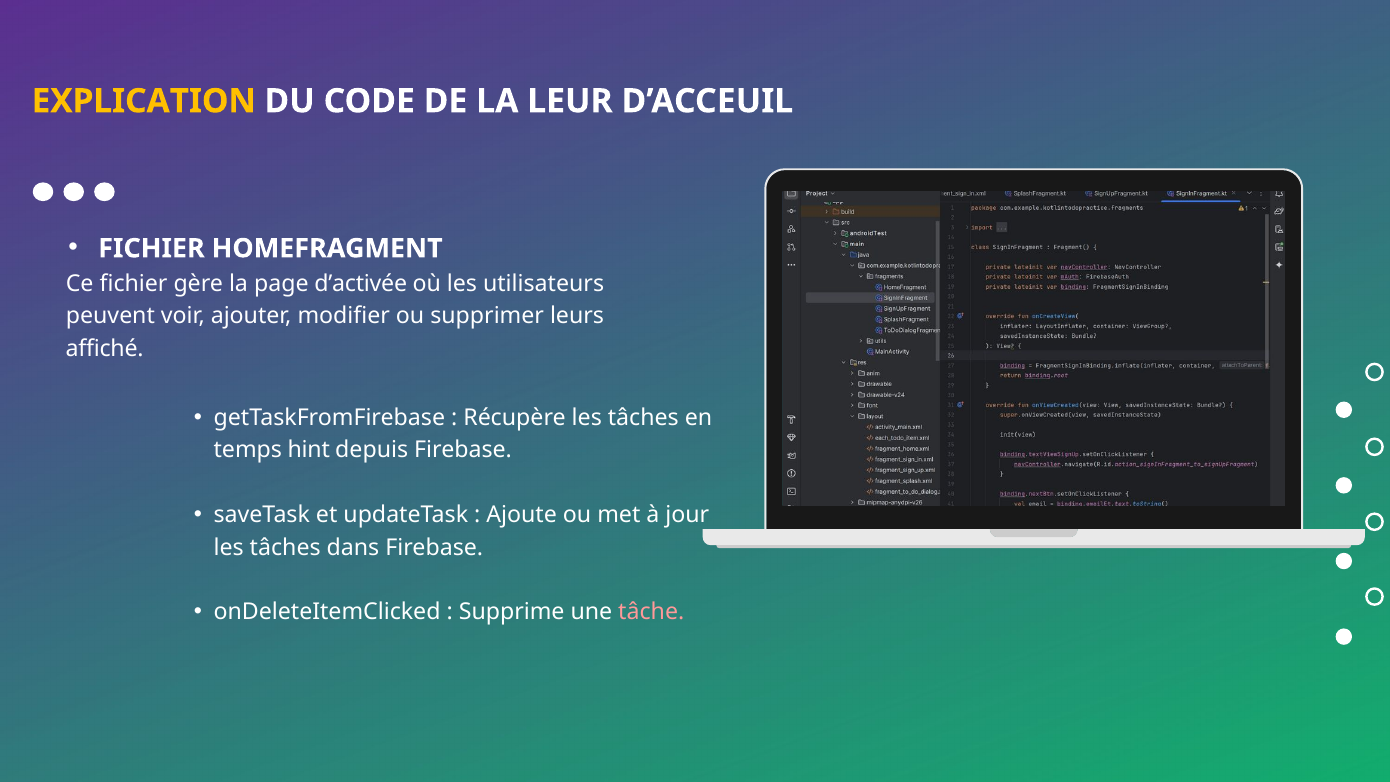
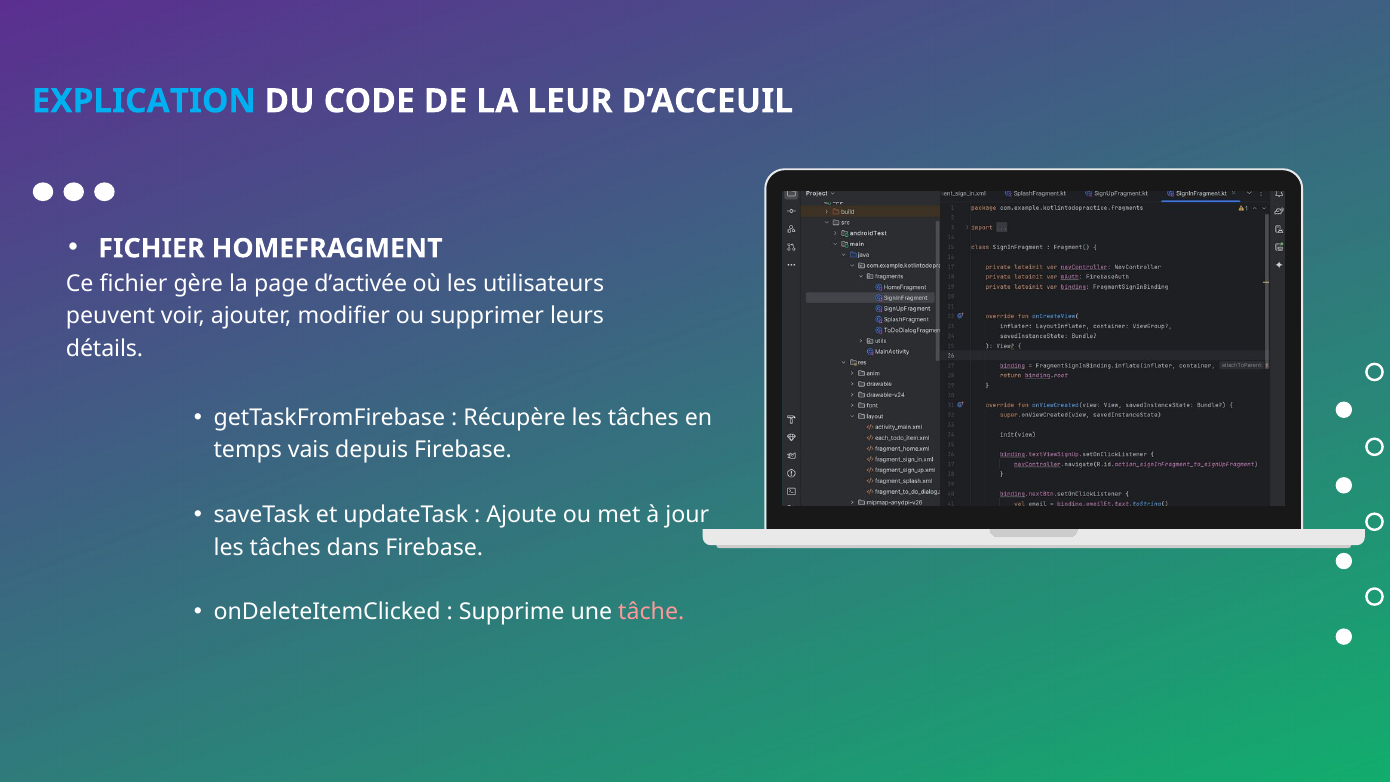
EXPLICATION colour: yellow -> light blue
affiché: affiché -> détails
hint: hint -> vais
